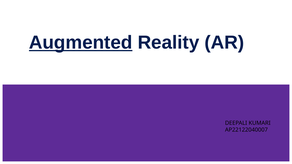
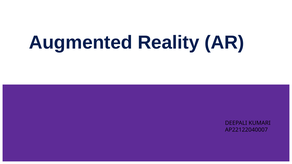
Augmented underline: present -> none
